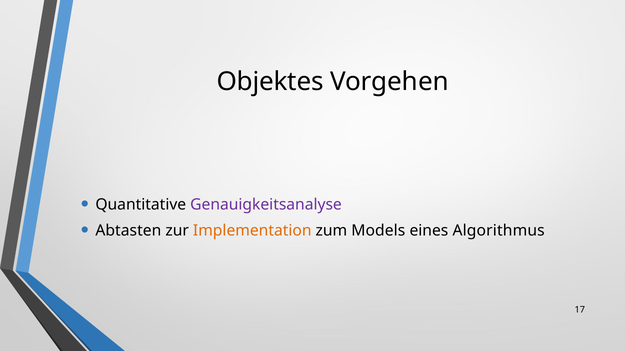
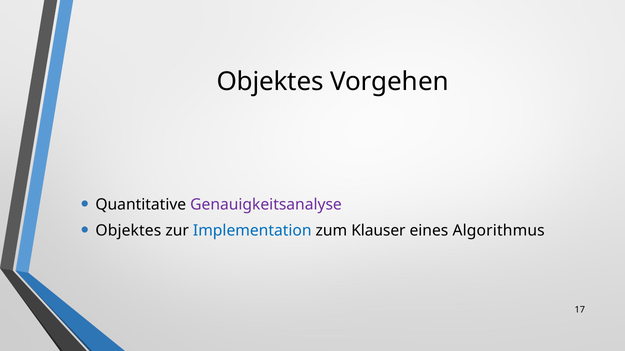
Abtasten at (128, 231): Abtasten -> Objektes
Implementation colour: orange -> blue
Models: Models -> Klauser
